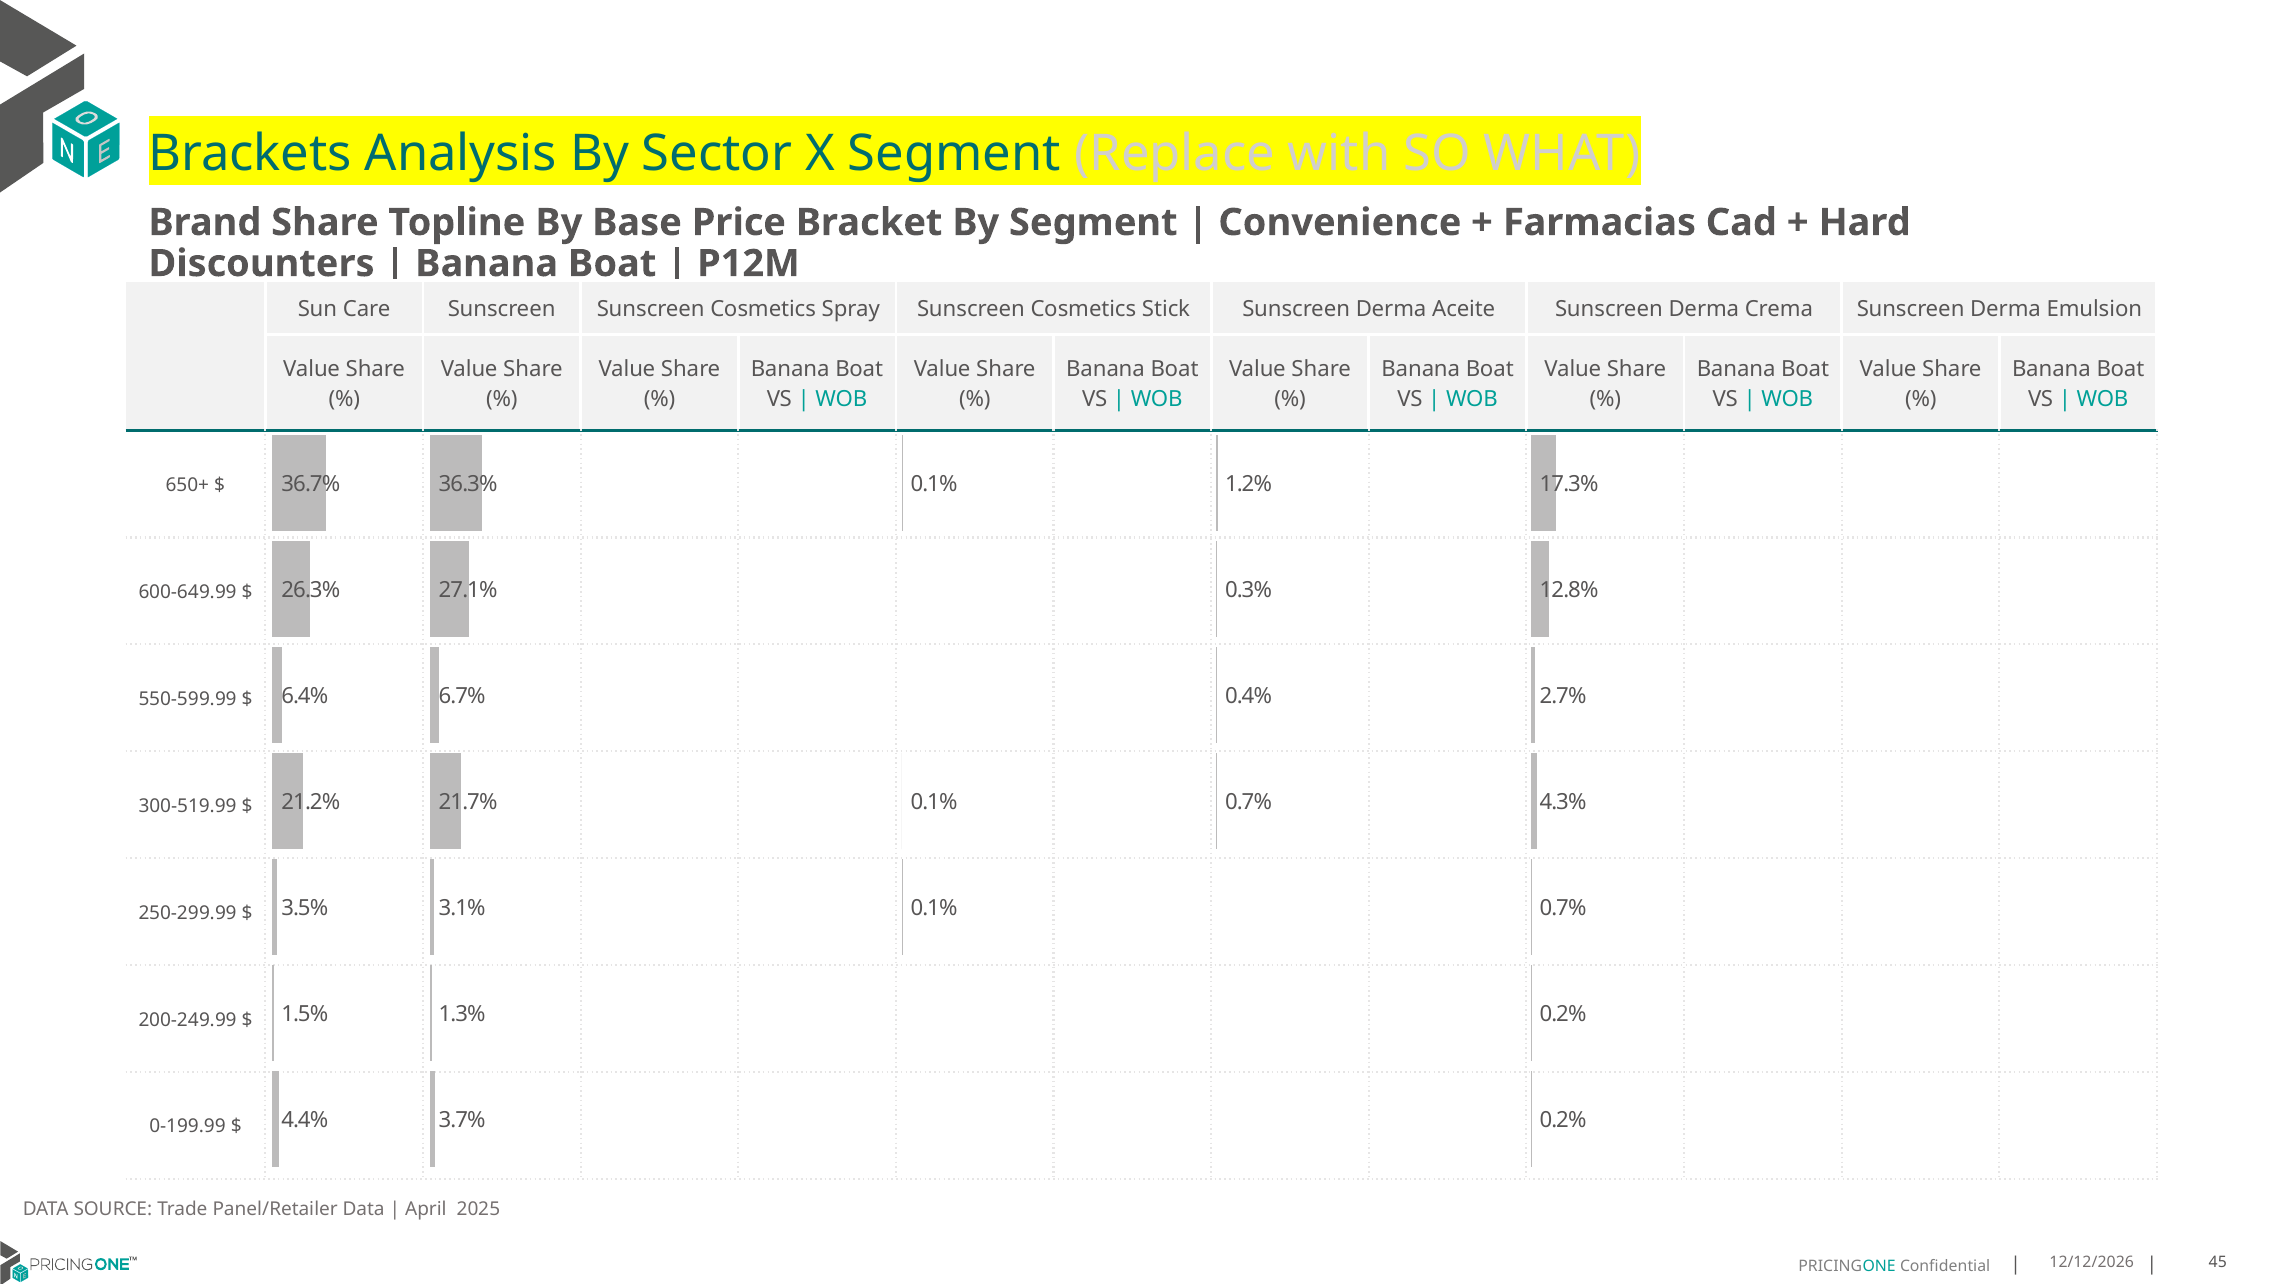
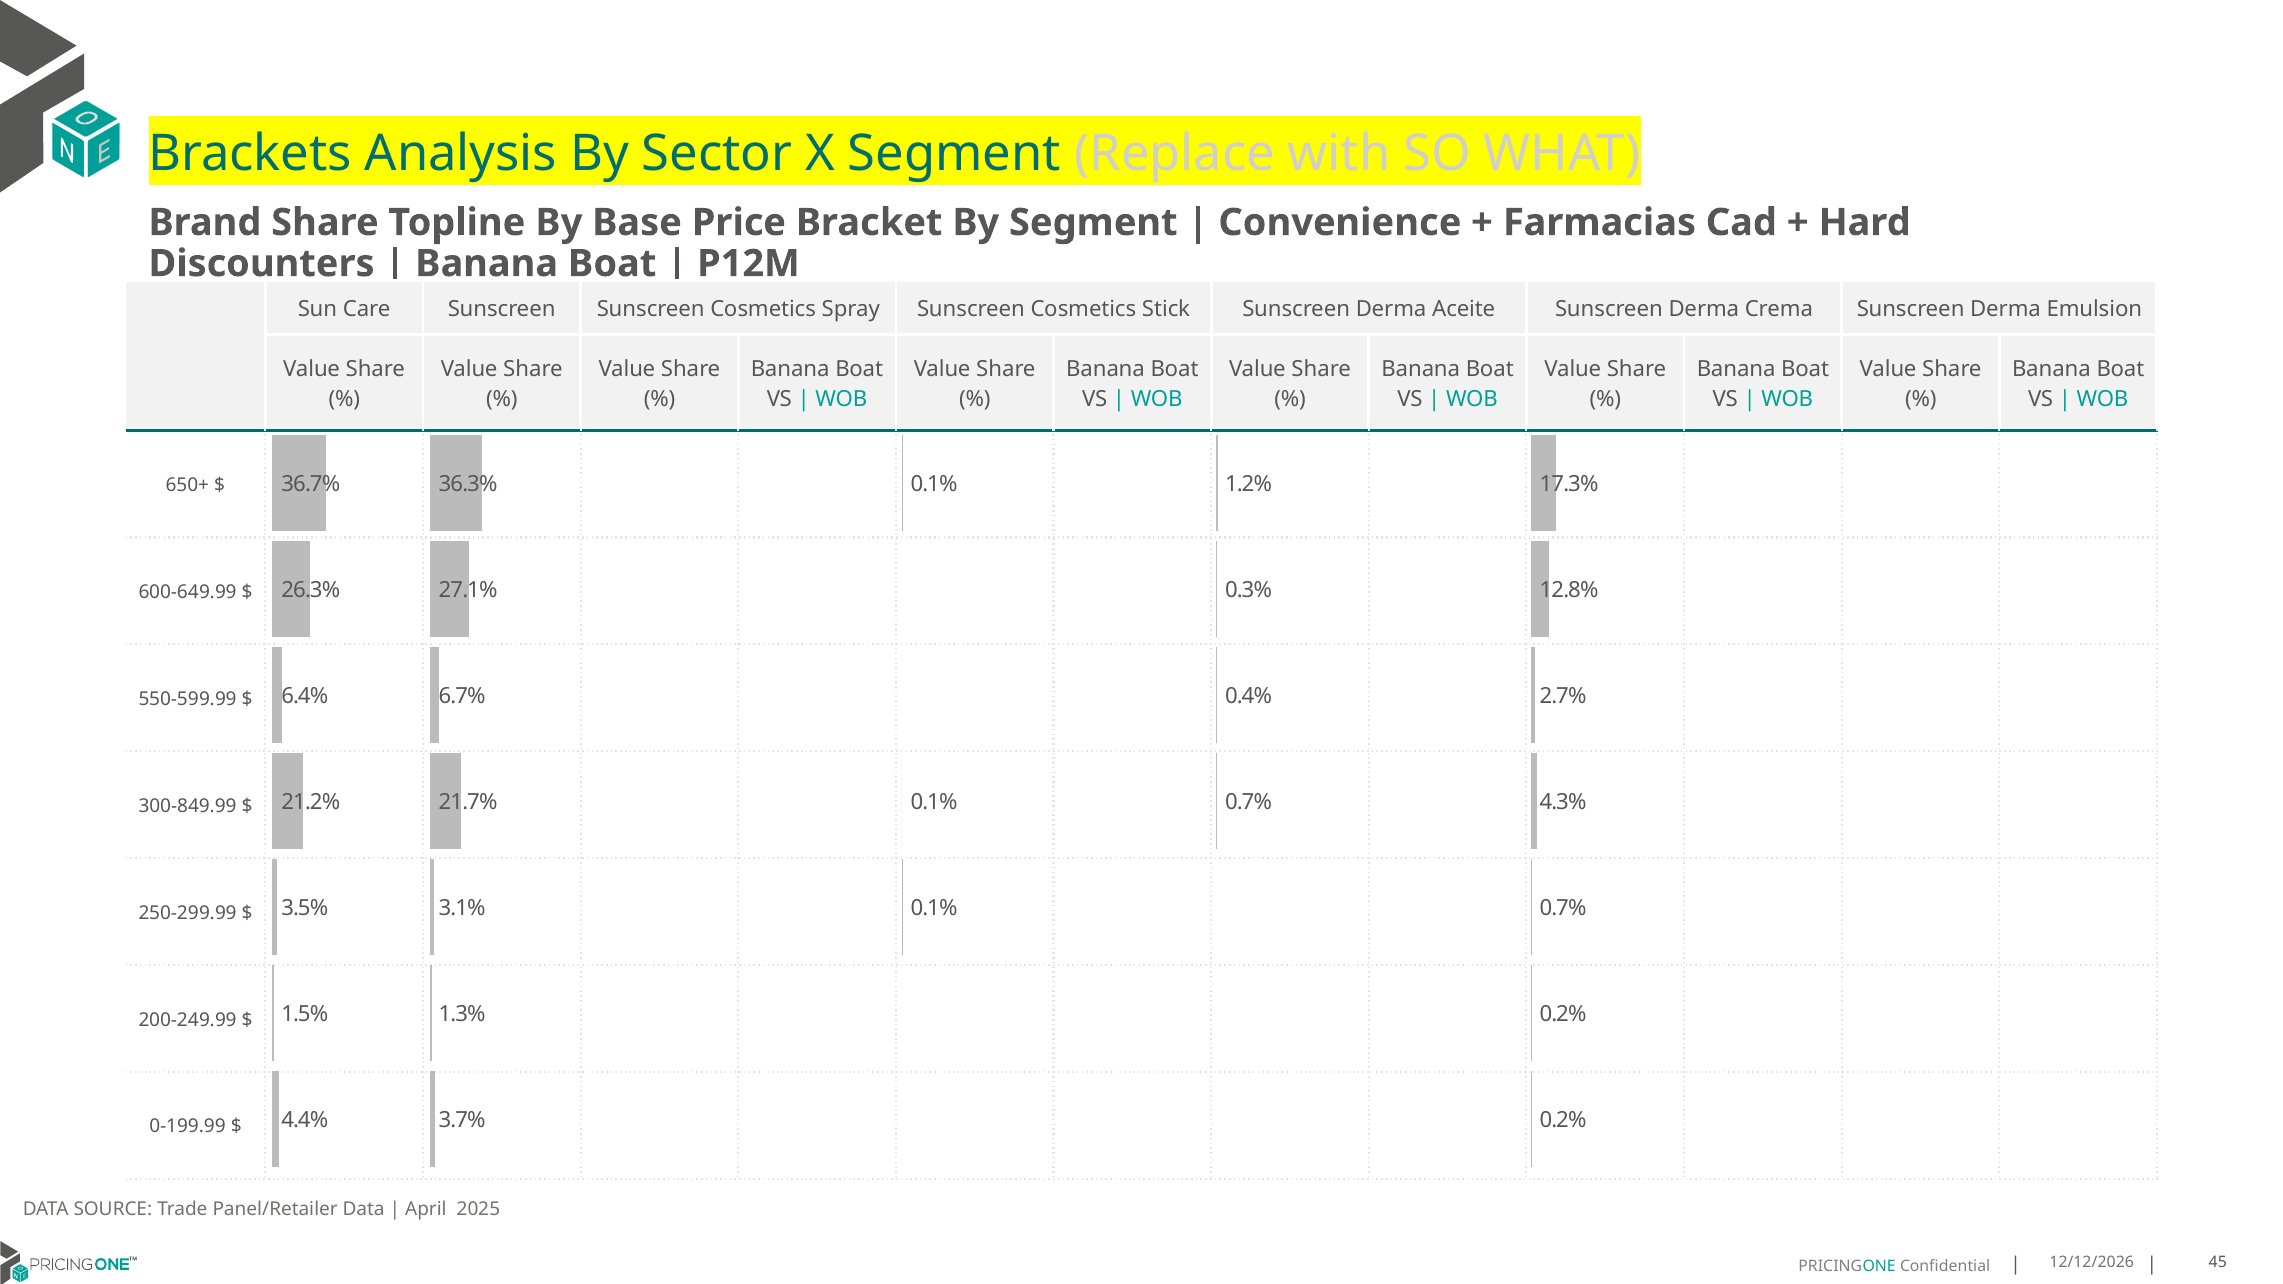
300-519.99: 300-519.99 -> 300-849.99
